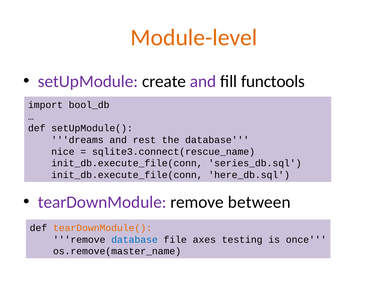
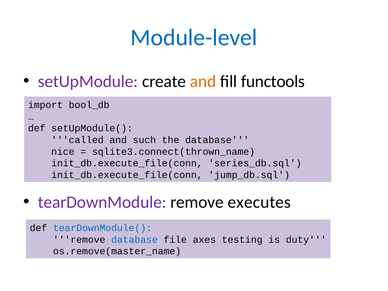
Module-level colour: orange -> blue
and at (203, 81) colour: purple -> orange
dreams: dreams -> called
rest: rest -> such
sqlite3.connect(rescue_name: sqlite3.connect(rescue_name -> sqlite3.connect(thrown_name
here_db.sql: here_db.sql -> jump_db.sql
between: between -> executes
tearDownModule( colour: orange -> blue
once: once -> duty
